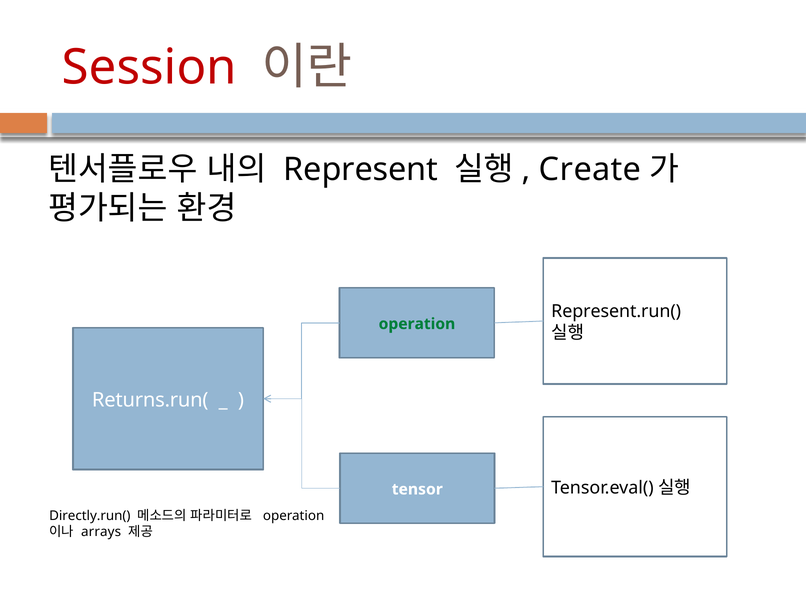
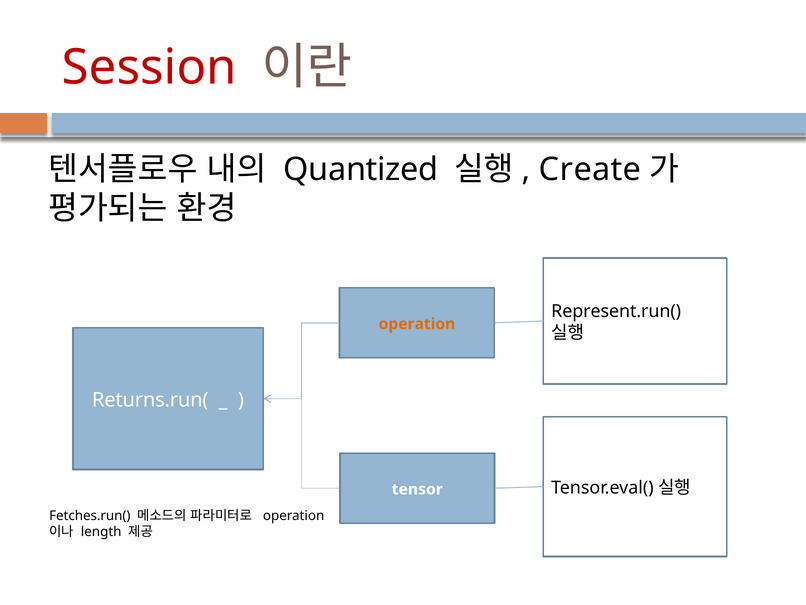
Represent: Represent -> Quantized
operation at (417, 324) colour: green -> orange
Directly.run(: Directly.run( -> Fetches.run(
arrays: arrays -> length
